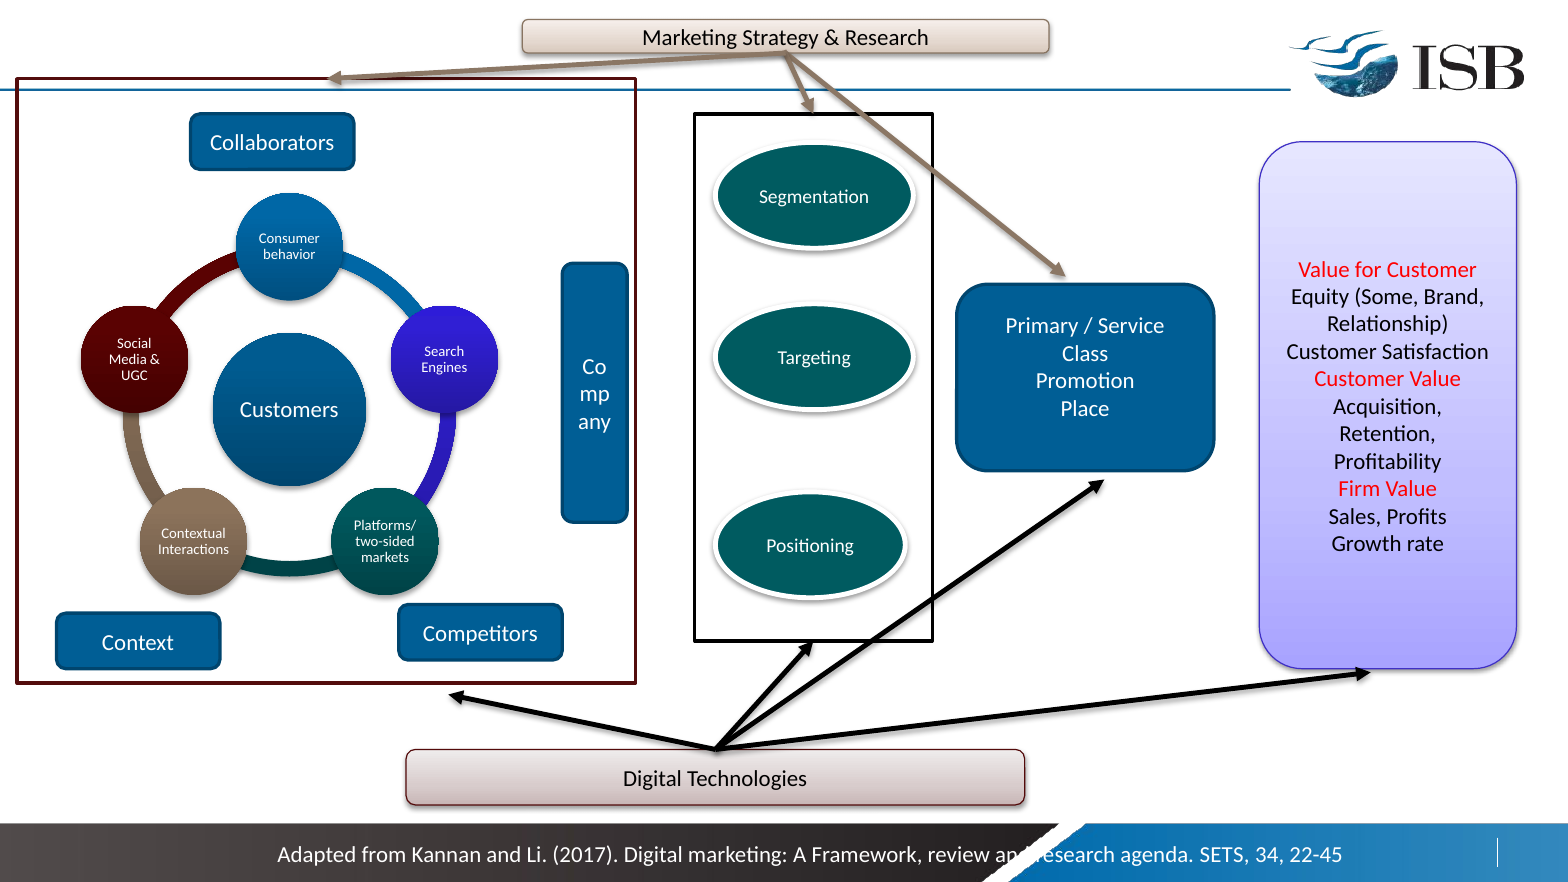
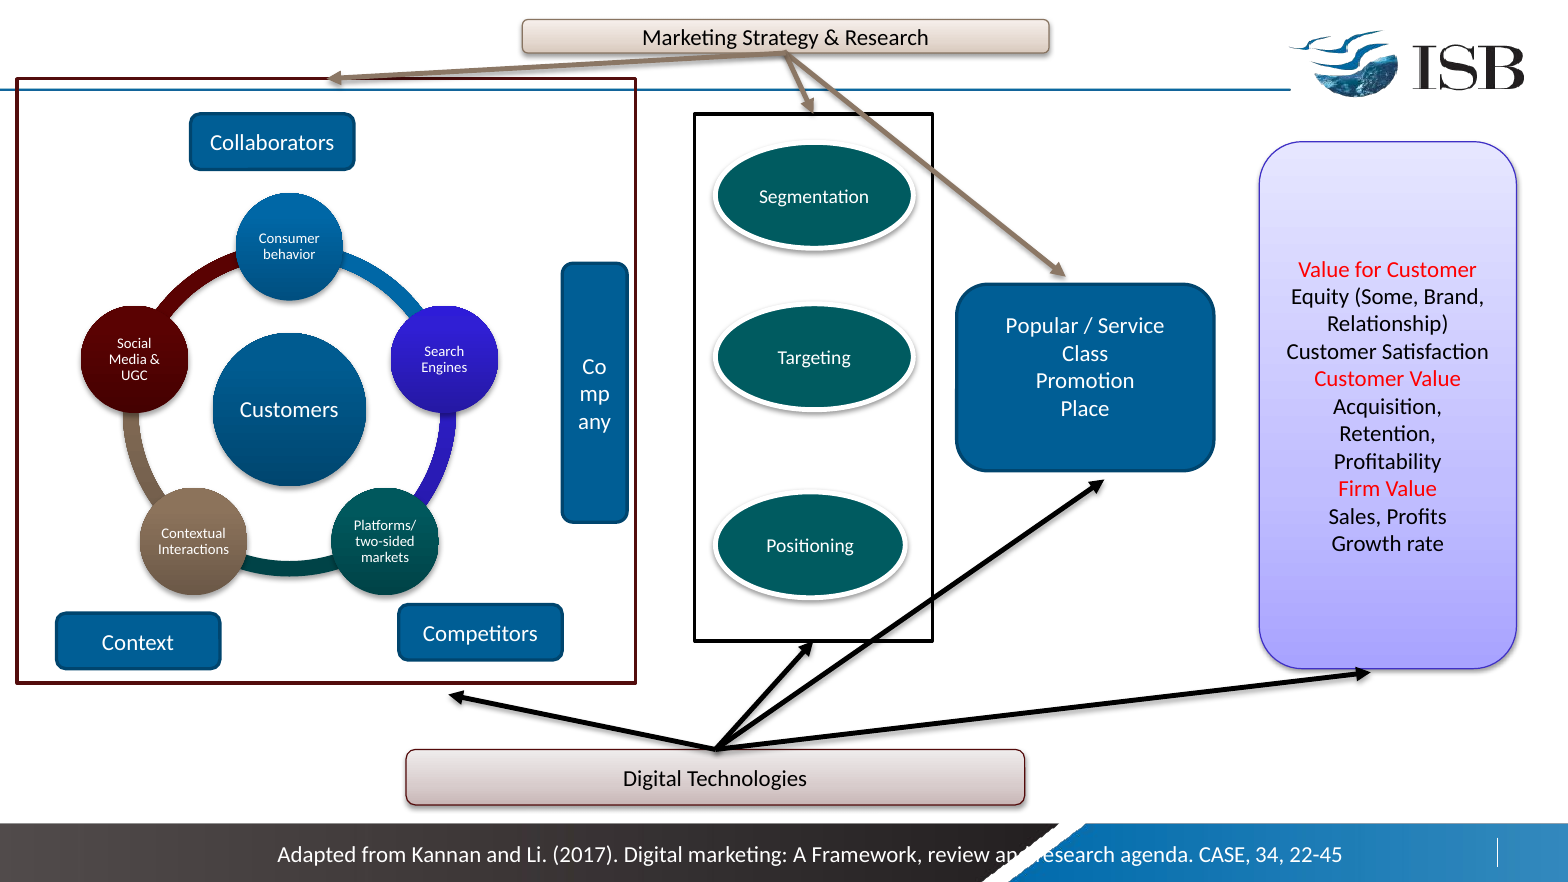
Primary: Primary -> Popular
SETS: SETS -> CASE
